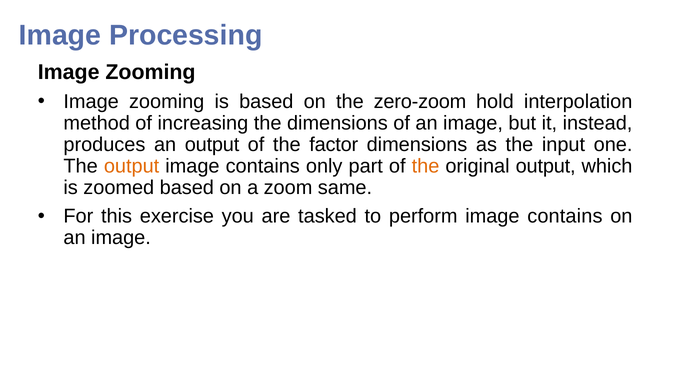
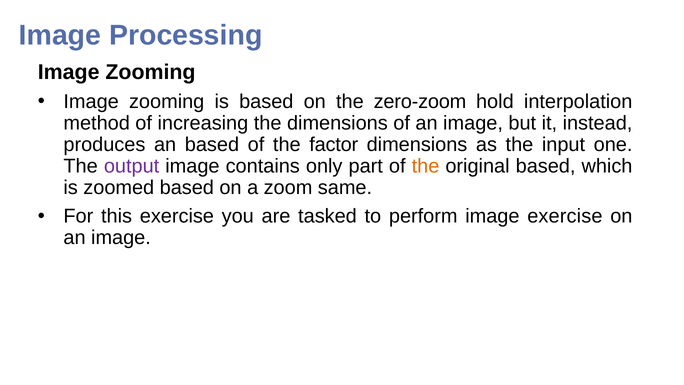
an output: output -> based
output at (132, 166) colour: orange -> purple
original output: output -> based
perform image contains: contains -> exercise
